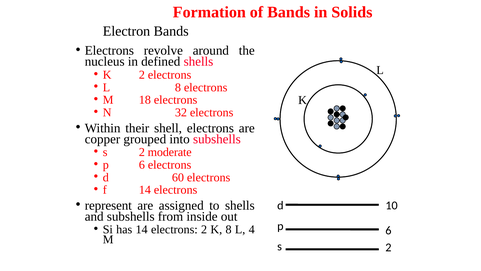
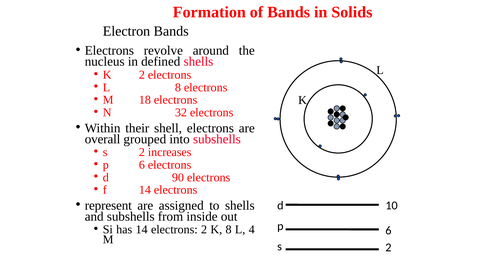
copper: copper -> overall
moderate: moderate -> increases
60: 60 -> 90
